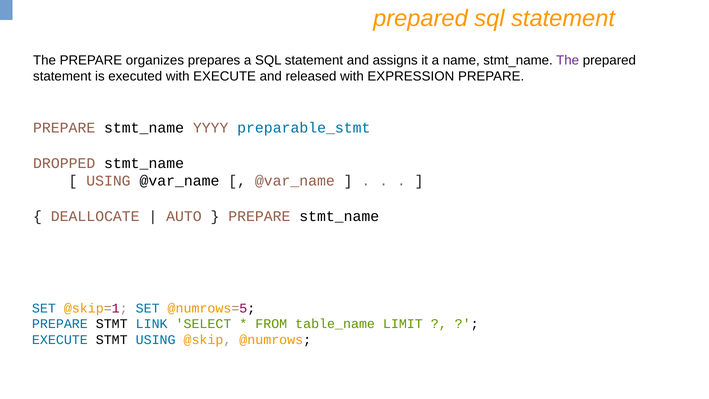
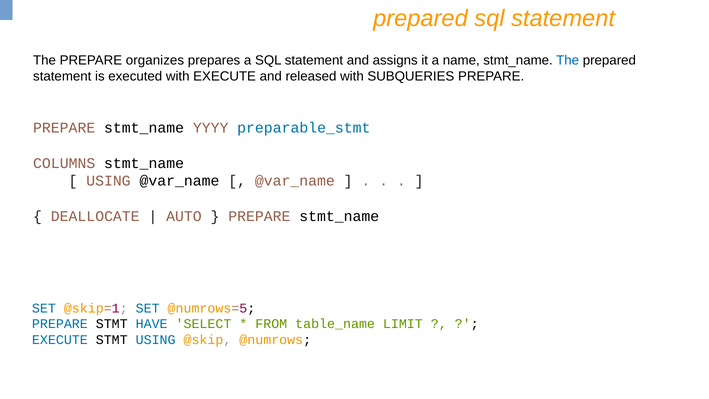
The at (568, 60) colour: purple -> blue
EXPRESSION: EXPRESSION -> SUBQUERIES
DROPPED: DROPPED -> COLUMNS
LINK: LINK -> HAVE
